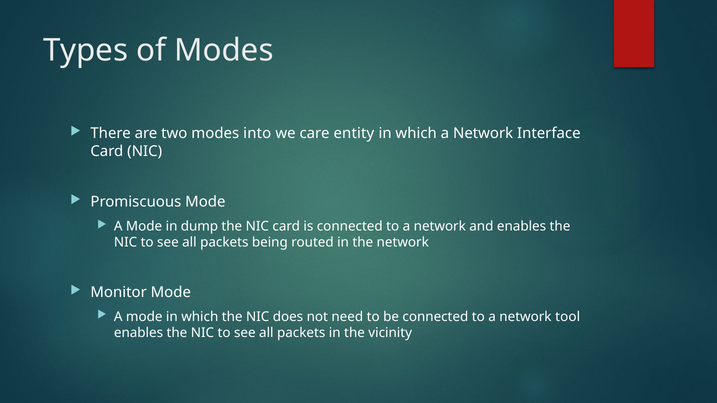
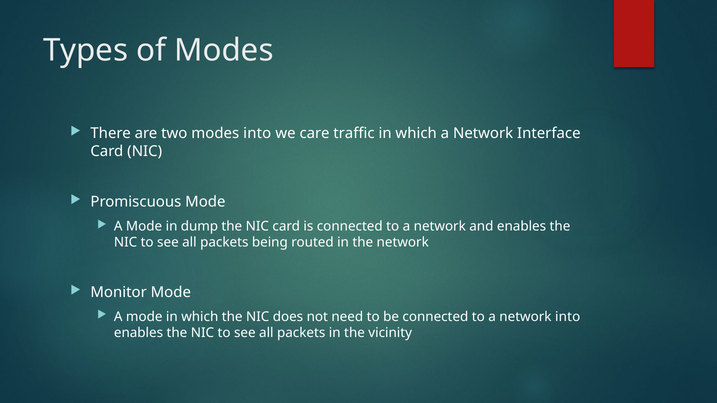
entity: entity -> traffic
network tool: tool -> into
